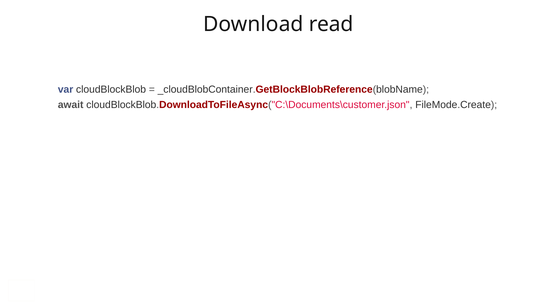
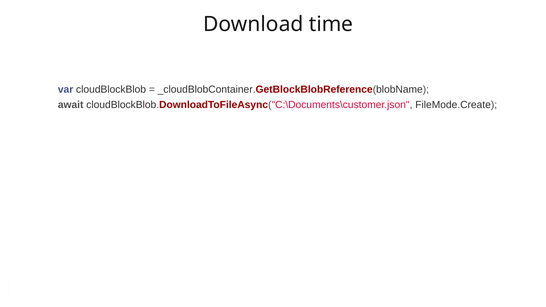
read: read -> time
